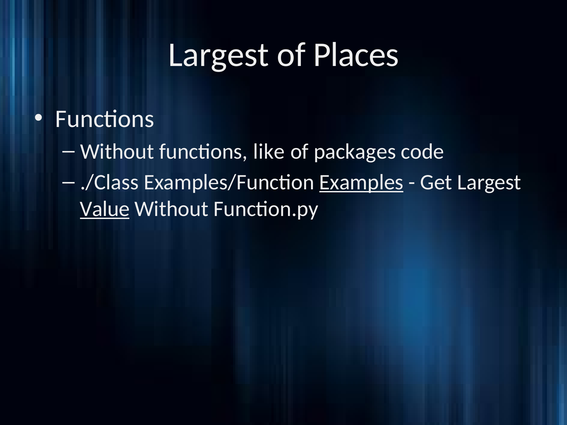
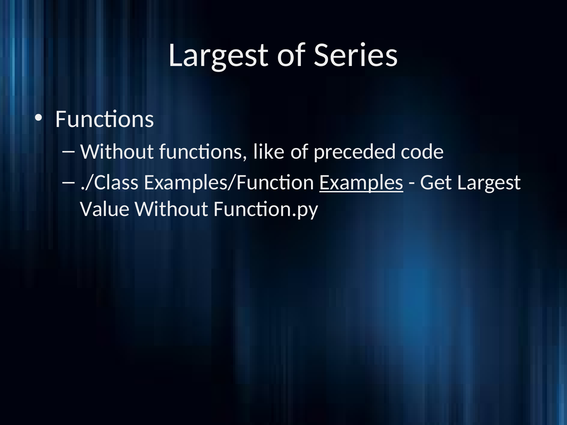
Places: Places -> Series
packages: packages -> preceded
Value underline: present -> none
